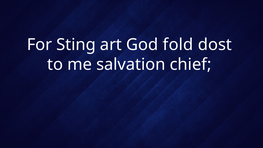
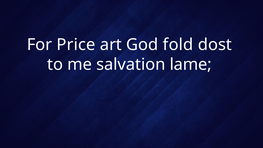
Sting: Sting -> Price
chief: chief -> lame
